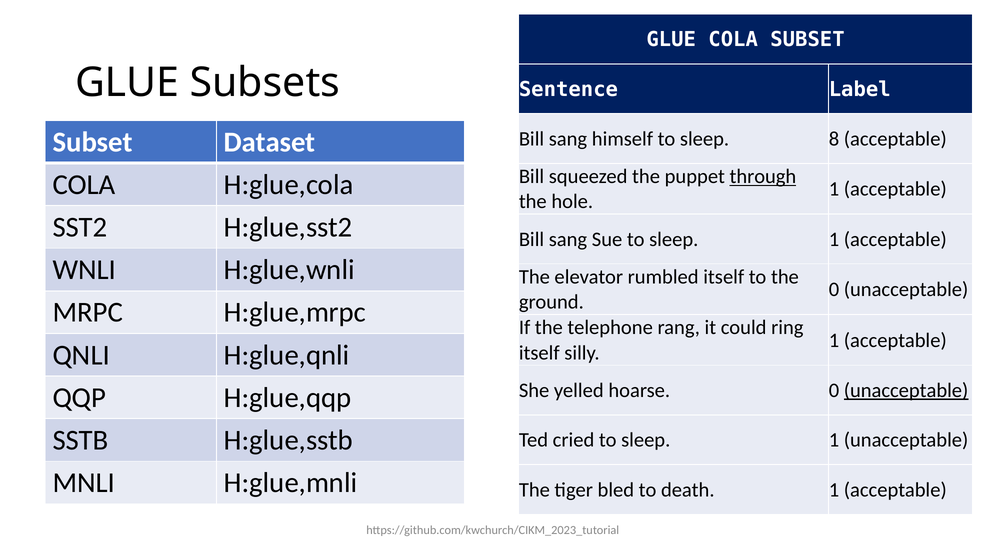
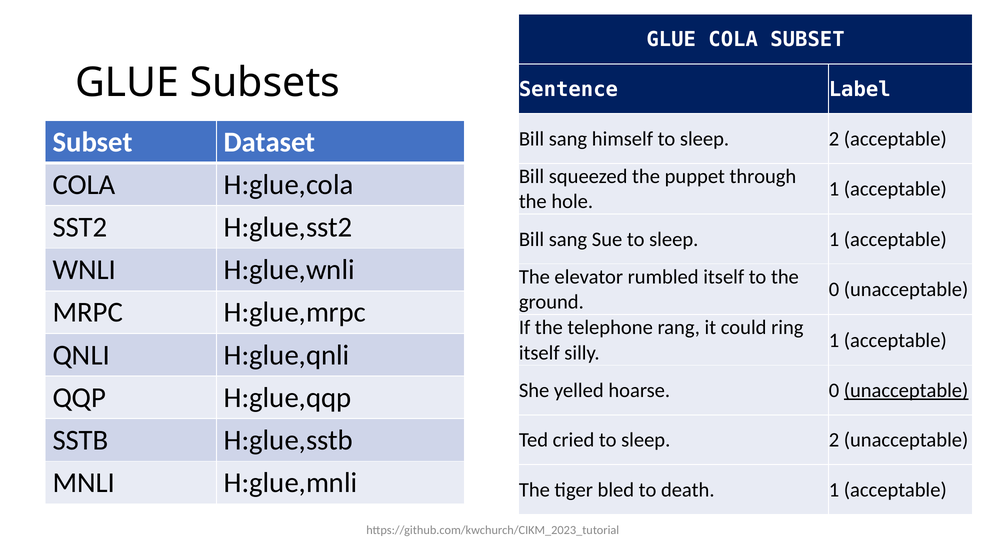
himself to sleep 8: 8 -> 2
through underline: present -> none
cried to sleep 1: 1 -> 2
